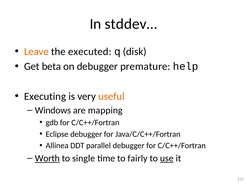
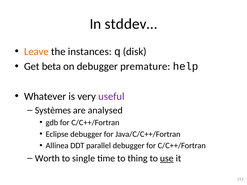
executed: executed -> instances
Executing: Executing -> Whatever
useful colour: orange -> purple
Windows: Windows -> Systèmes
mapping: mapping -> analysed
Worth underline: present -> none
fairly: fairly -> thing
